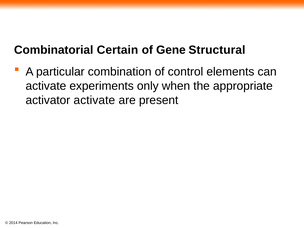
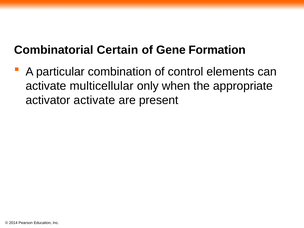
Structural: Structural -> Formation
experiments: experiments -> multicellular
